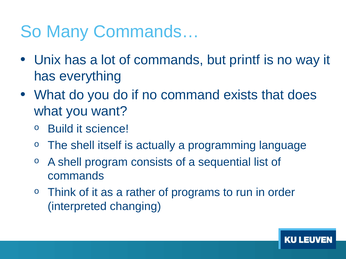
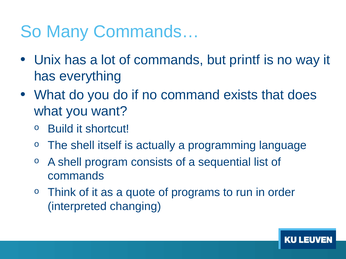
science: science -> shortcut
rather: rather -> quote
